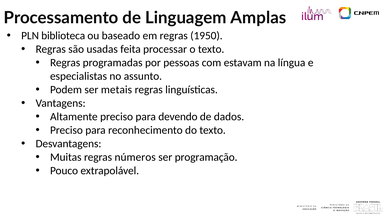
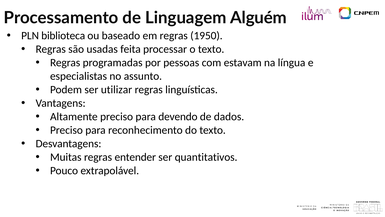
Amplas: Amplas -> Alguém
metais: metais -> utilizar
números: números -> entender
programação: programação -> quantitativos
